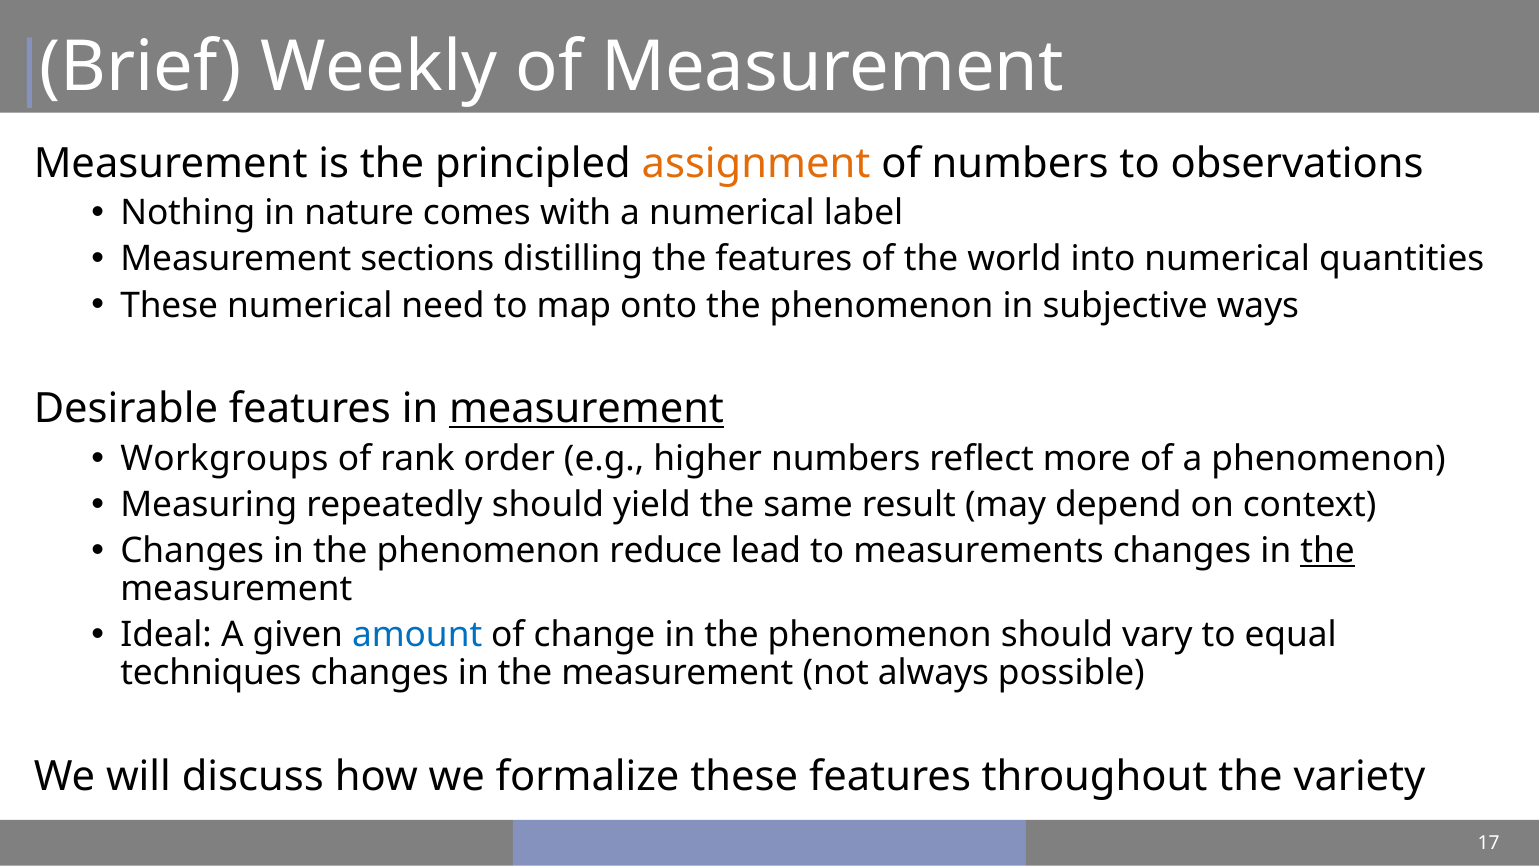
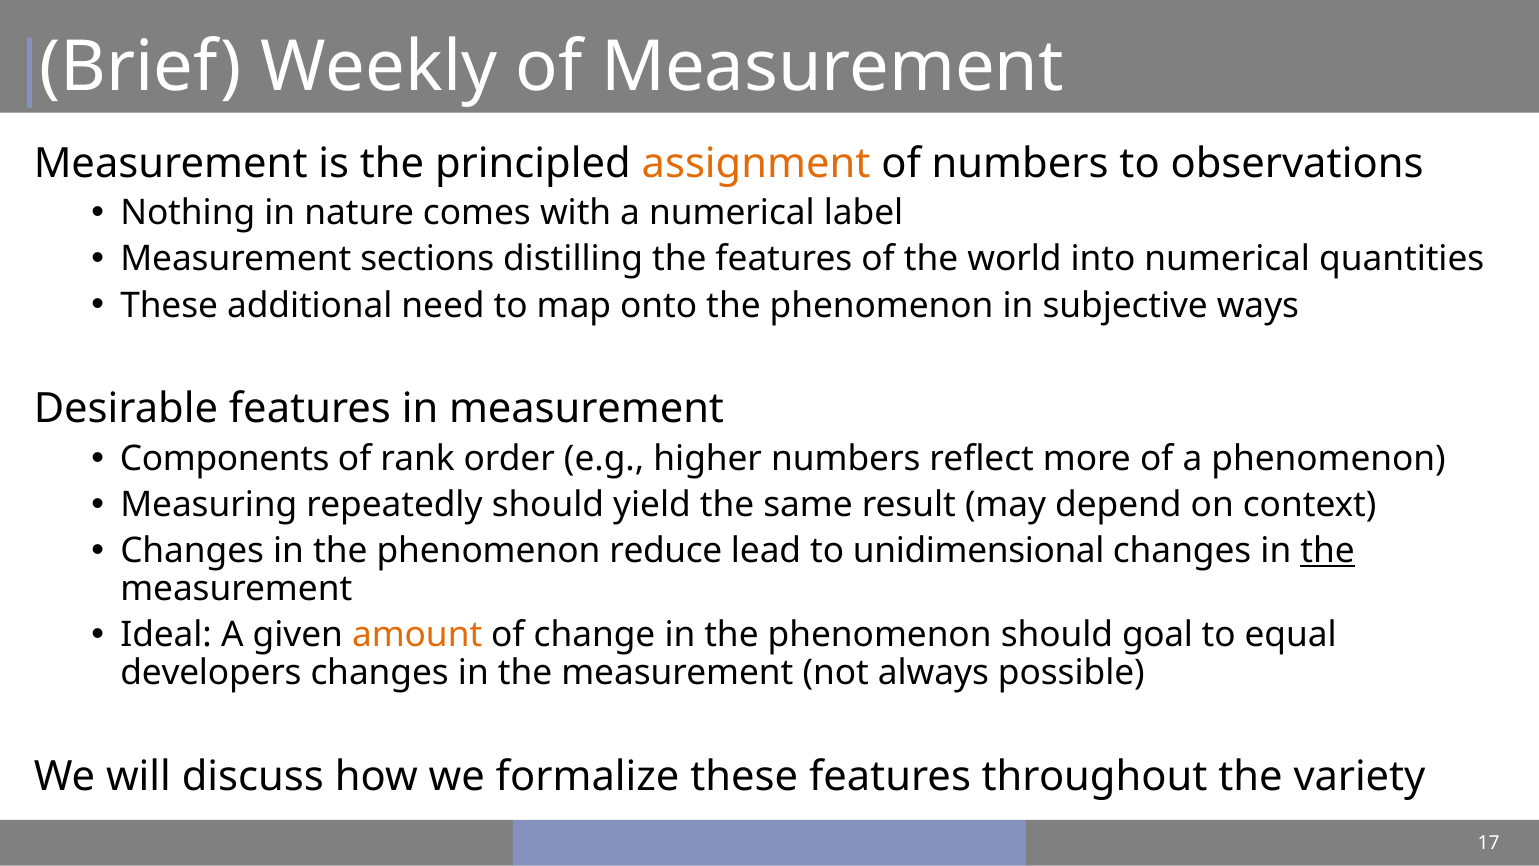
These numerical: numerical -> additional
measurement at (587, 409) underline: present -> none
Workgroups: Workgroups -> Components
measurements: measurements -> unidimensional
amount colour: blue -> orange
vary: vary -> goal
techniques: techniques -> developers
